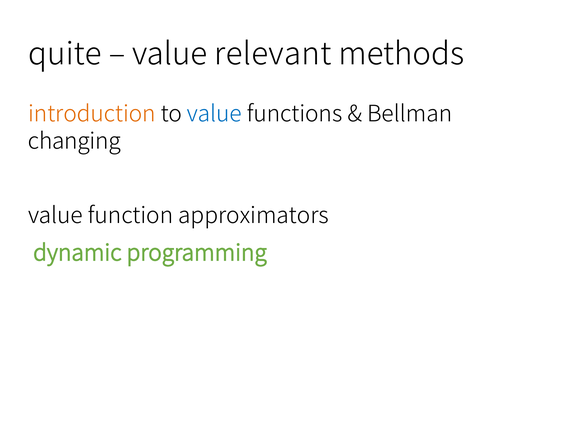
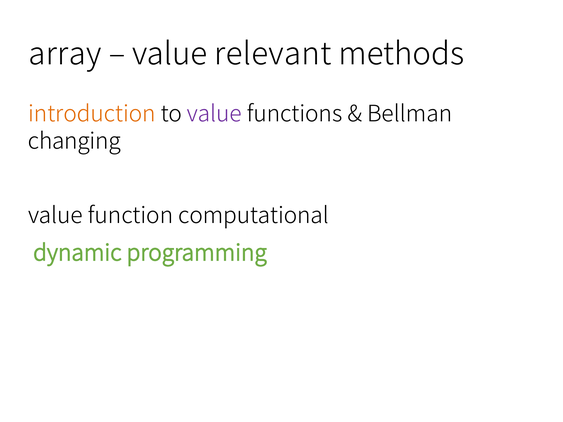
quite: quite -> array
value at (214, 114) colour: blue -> purple
approximators: approximators -> computational
